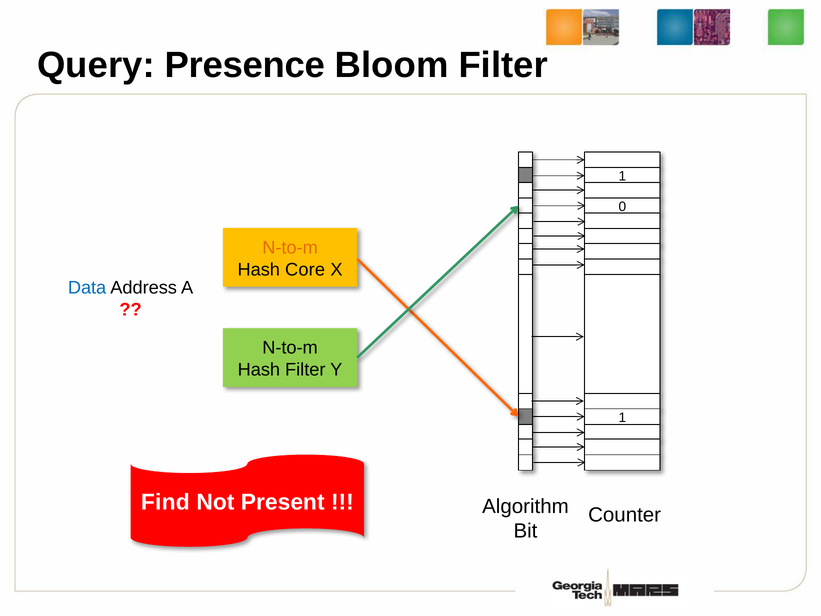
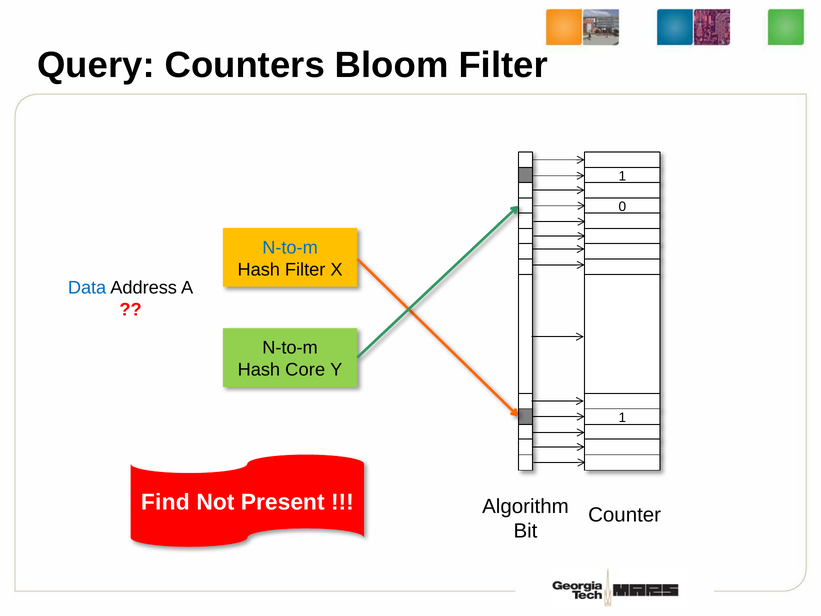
Presence: Presence -> Counters
N-to-m at (290, 248) colour: orange -> blue
Hash Core: Core -> Filter
Hash Filter: Filter -> Core
